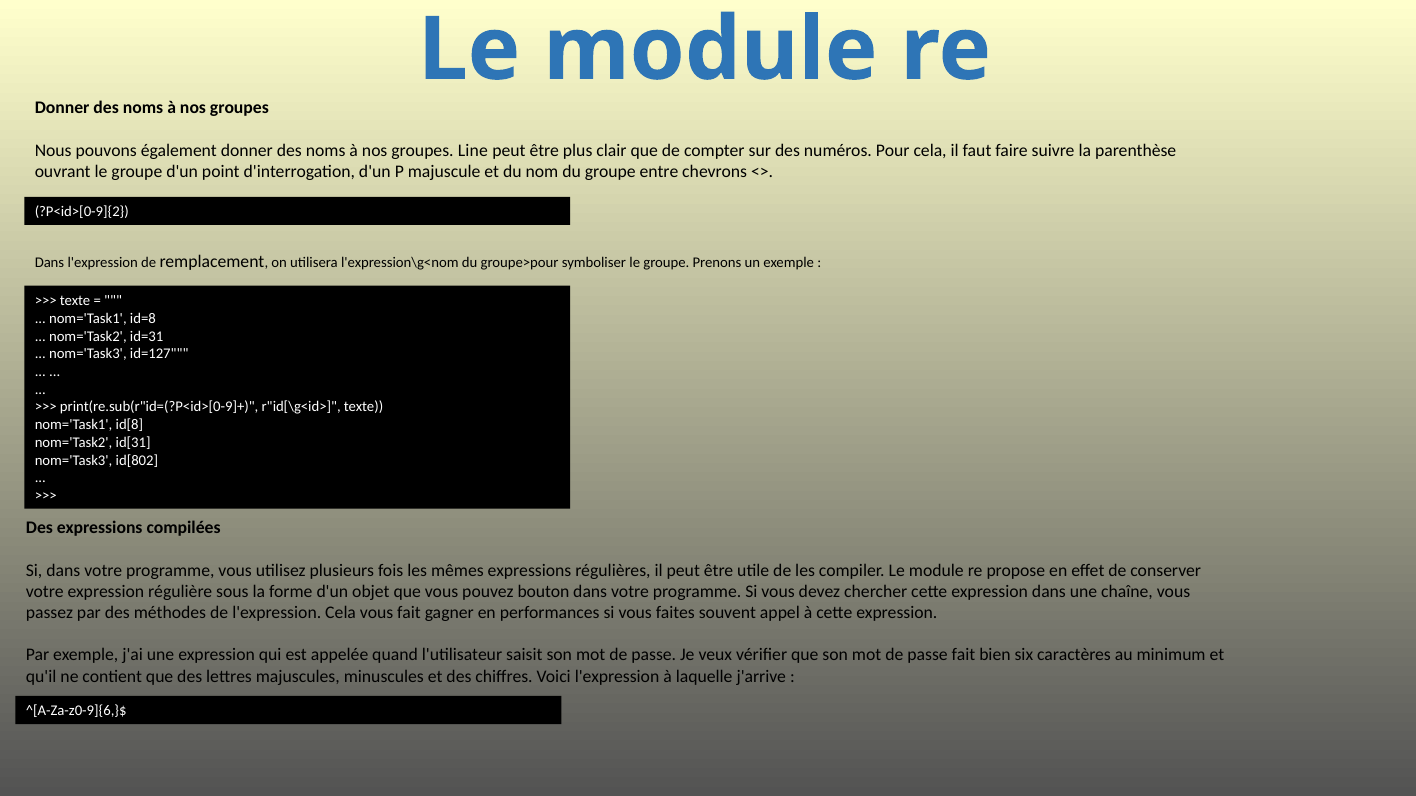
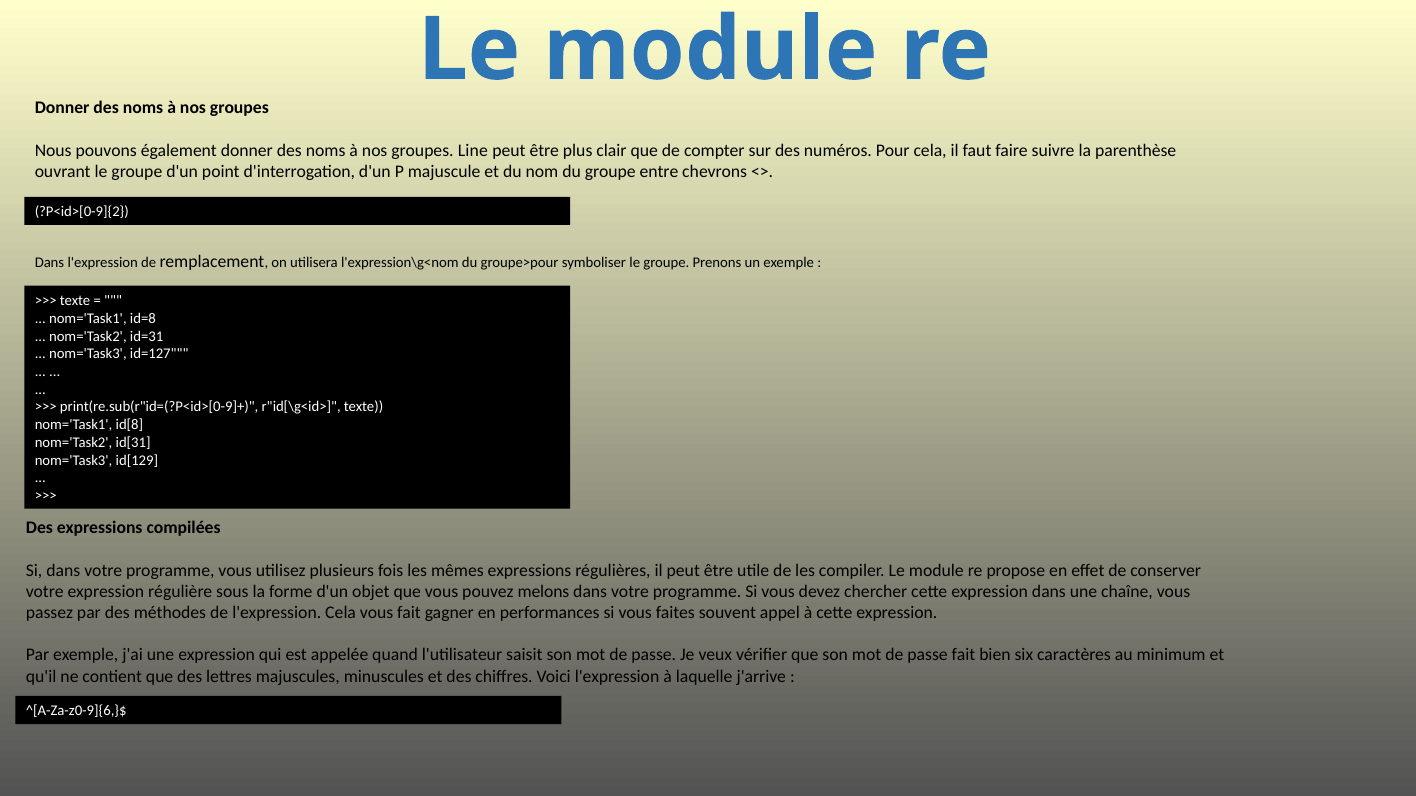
id[802: id[802 -> id[129
bouton: bouton -> melons
